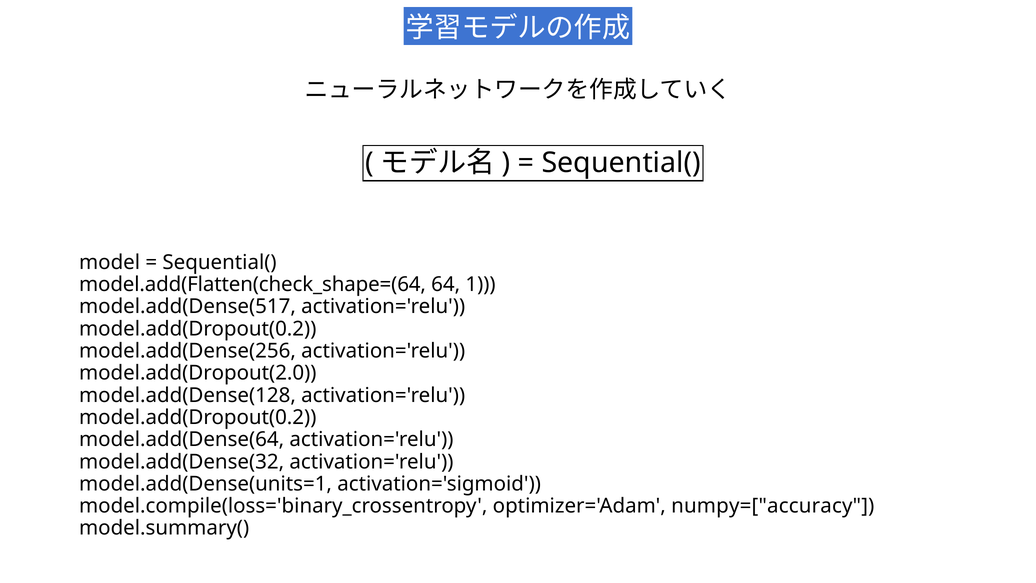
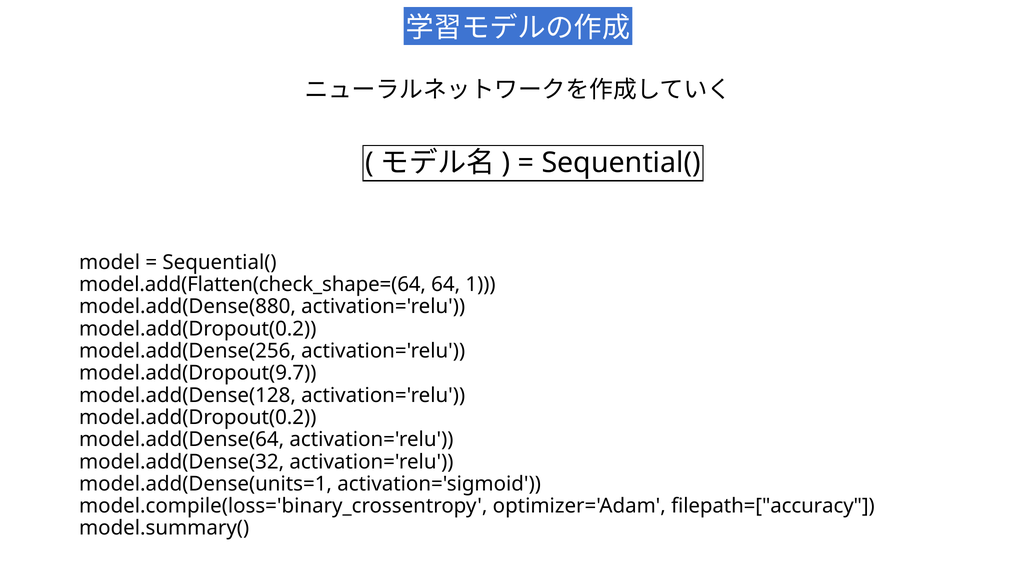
model.add(Dense(517: model.add(Dense(517 -> model.add(Dense(880
model.add(Dropout(2.0: model.add(Dropout(2.0 -> model.add(Dropout(9.7
numpy=["accuracy: numpy=["accuracy -> filepath=["accuracy
